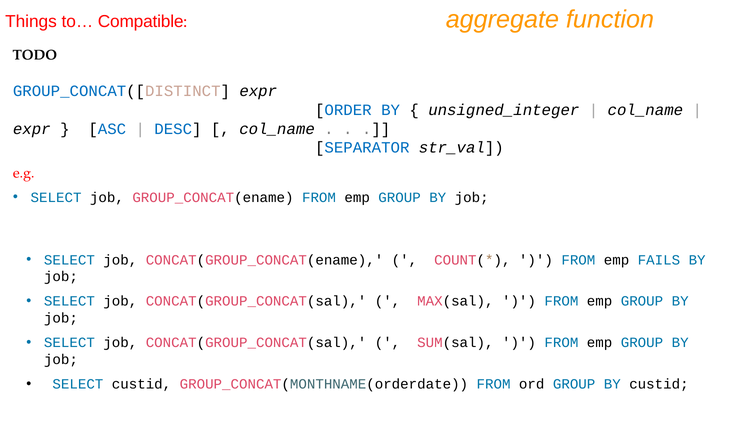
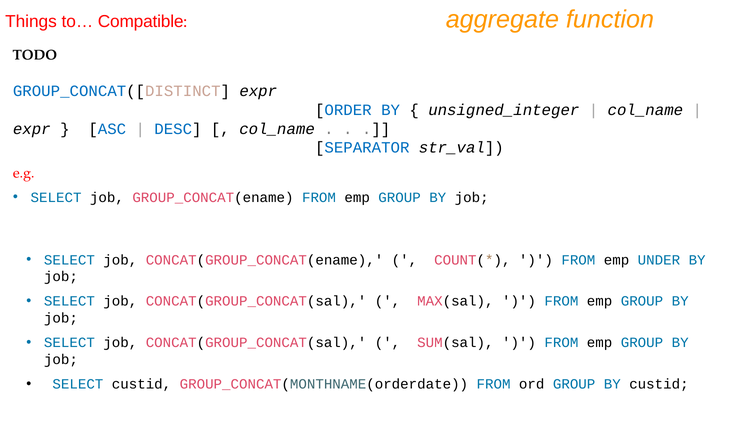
FAILS: FAILS -> UNDER
